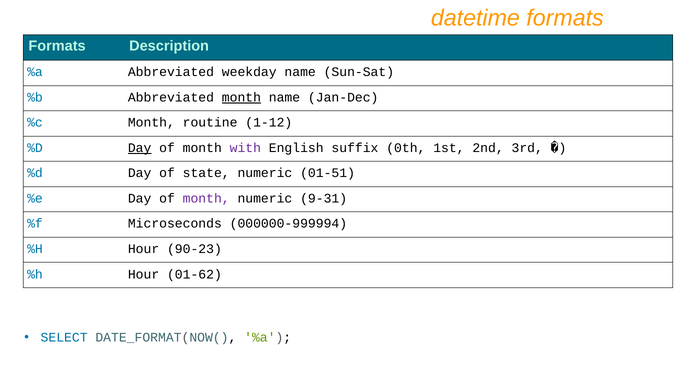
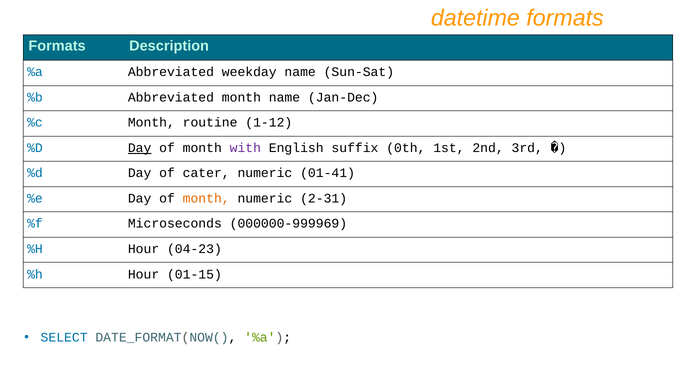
month at (241, 97) underline: present -> none
state: state -> cater
01-51: 01-51 -> 01-41
month at (206, 198) colour: purple -> orange
9-31: 9-31 -> 2-31
000000-999994: 000000-999994 -> 000000-999969
90-23: 90-23 -> 04-23
01-62: 01-62 -> 01-15
